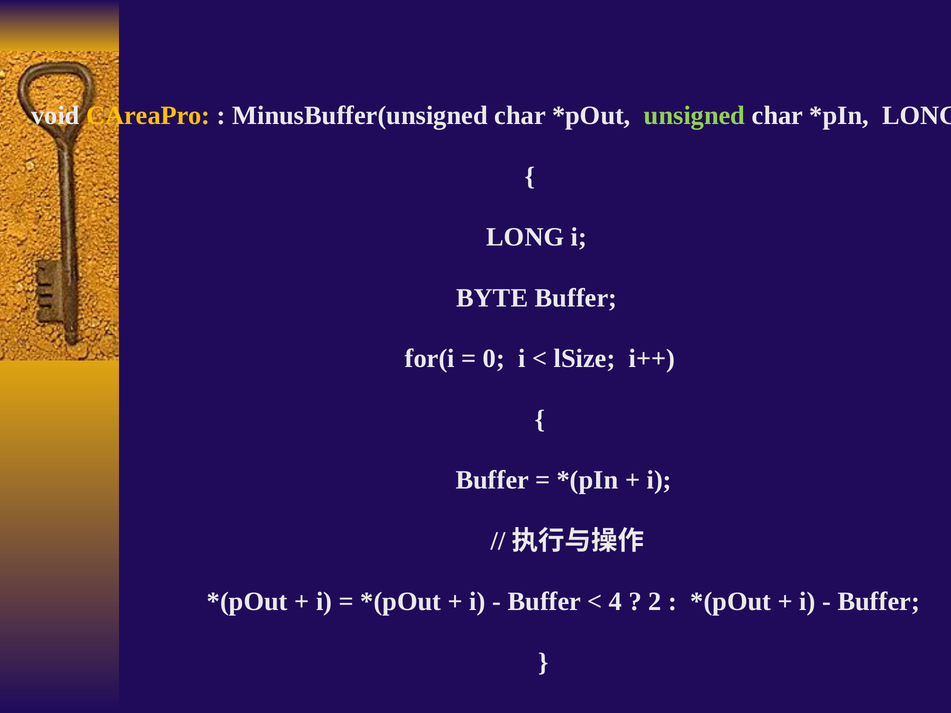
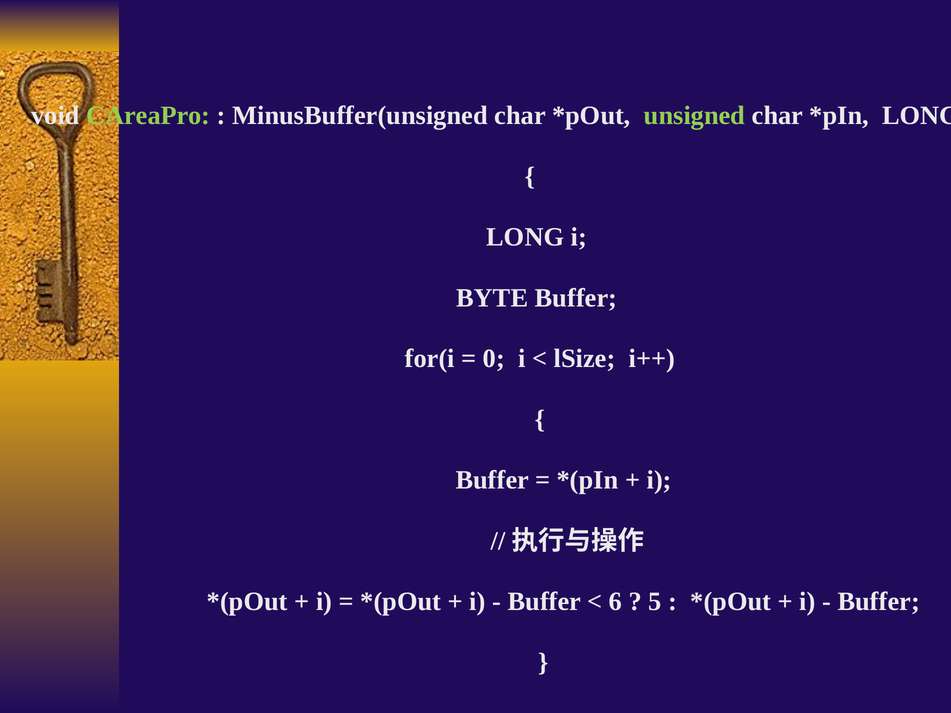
CAreaPro colour: yellow -> light green
4: 4 -> 6
2: 2 -> 5
